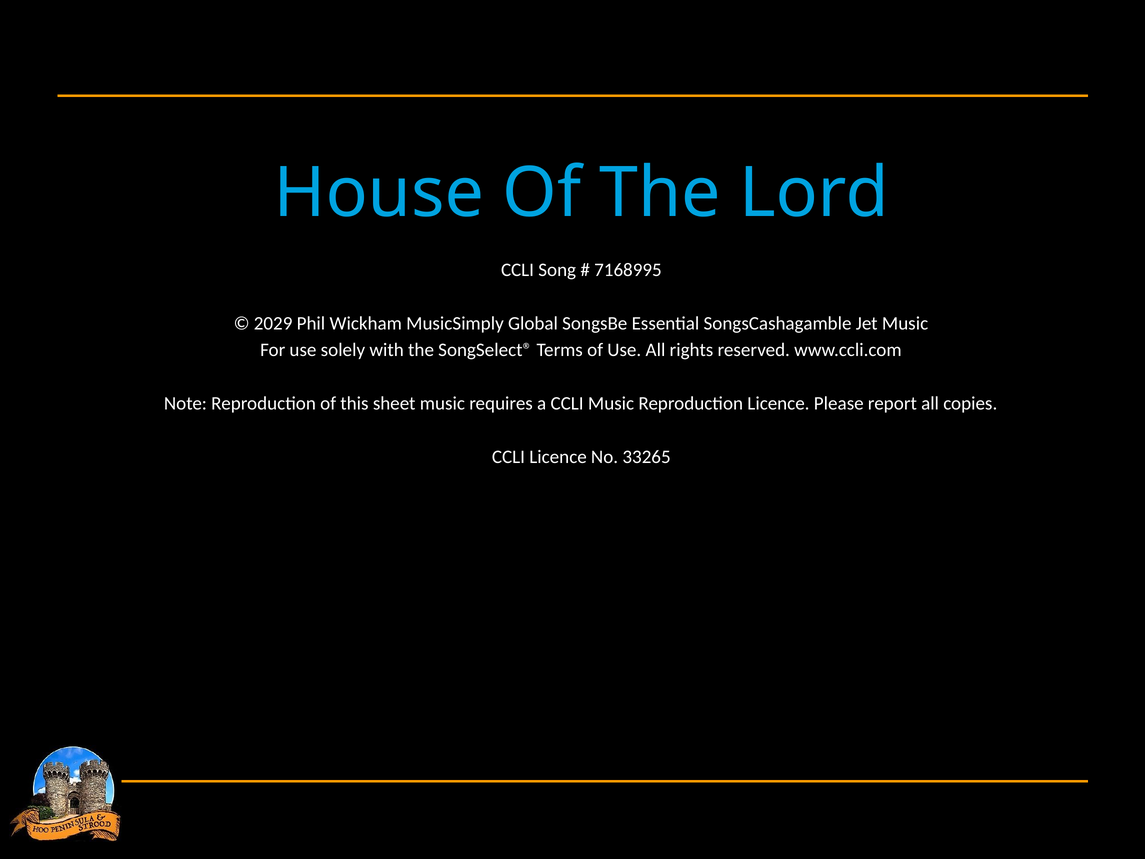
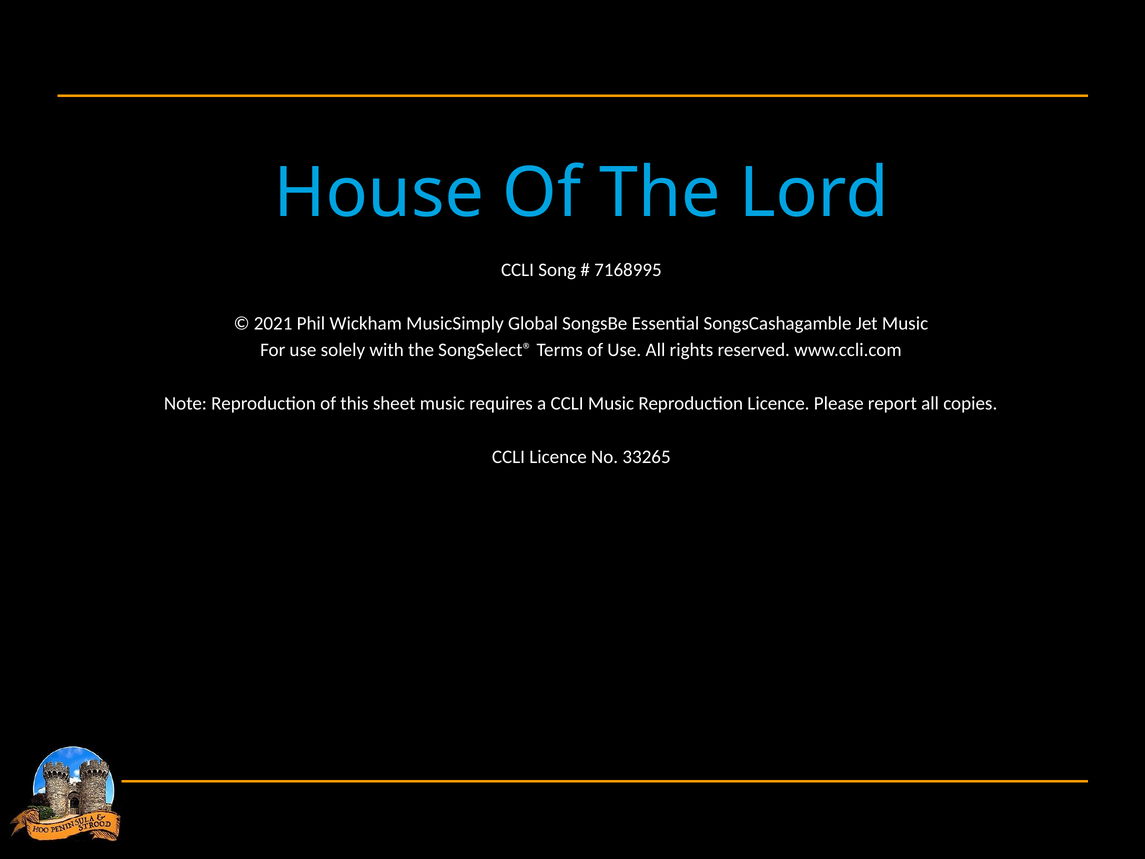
2029: 2029 -> 2021
